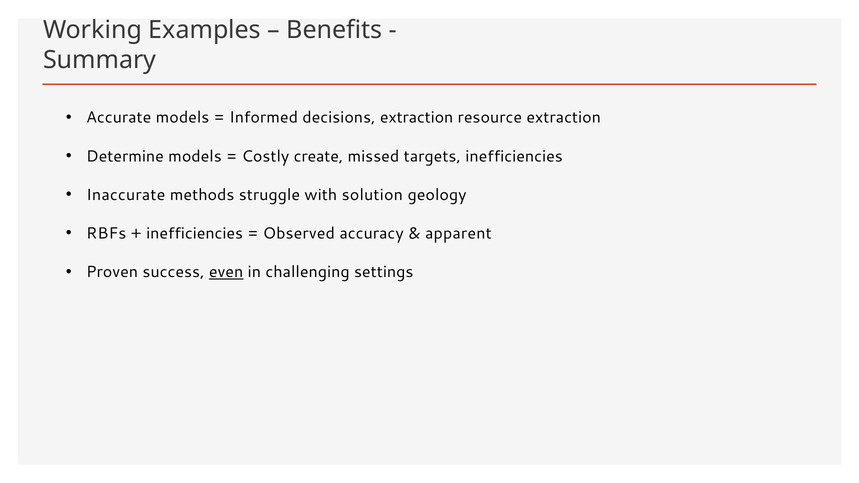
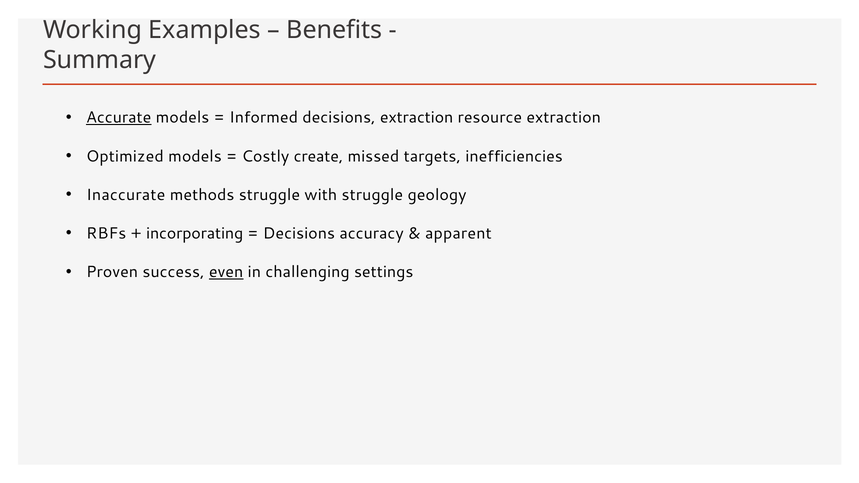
Accurate underline: none -> present
Determine: Determine -> Optimized
with solution: solution -> struggle
inefficiencies at (195, 234): inefficiencies -> incorporating
Observed at (299, 234): Observed -> Decisions
